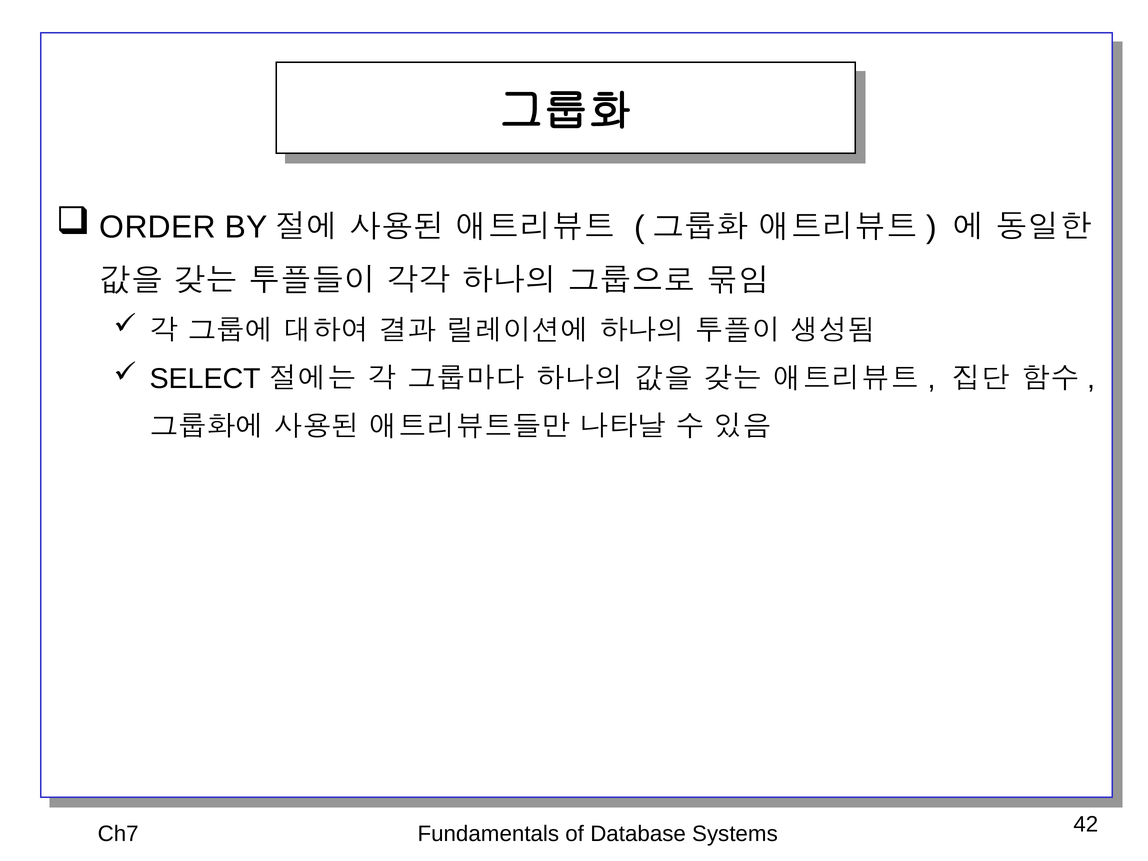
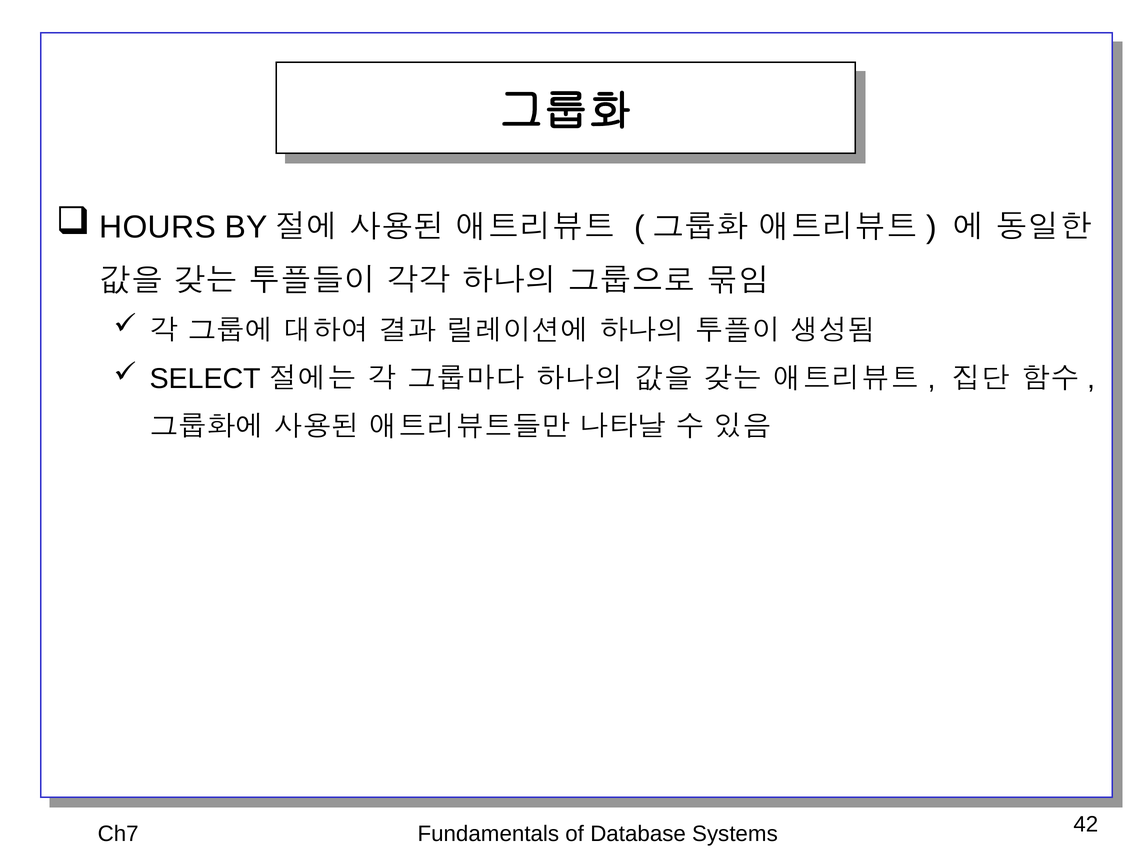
ORDER: ORDER -> HOURS
